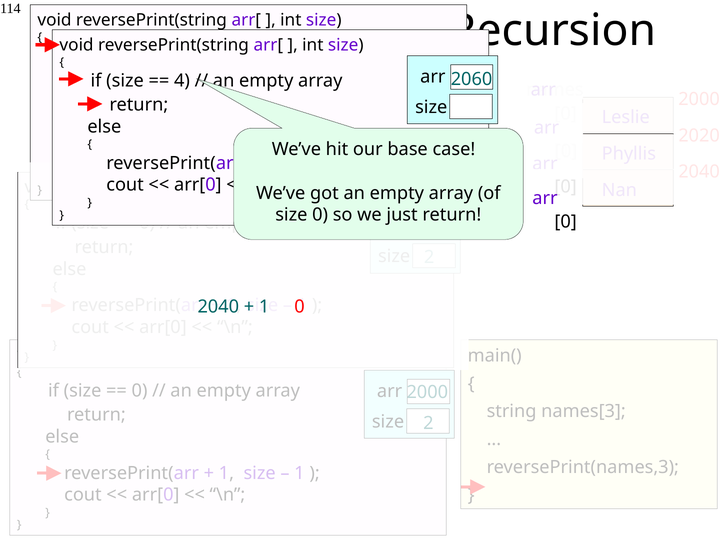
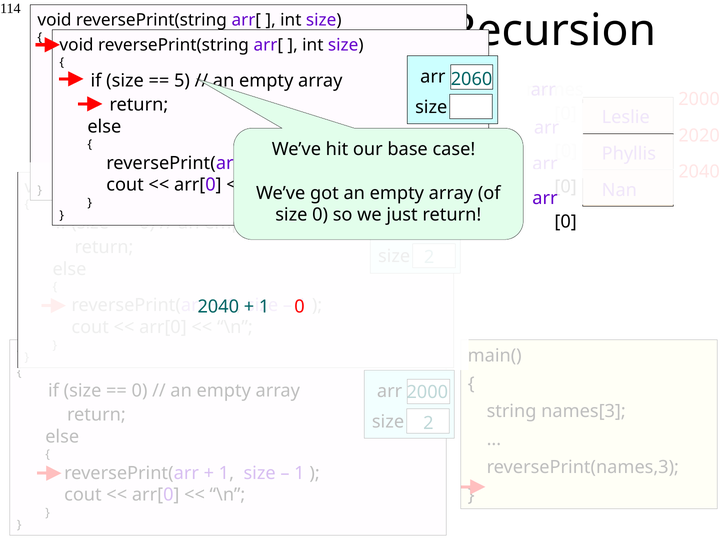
4: 4 -> 5
